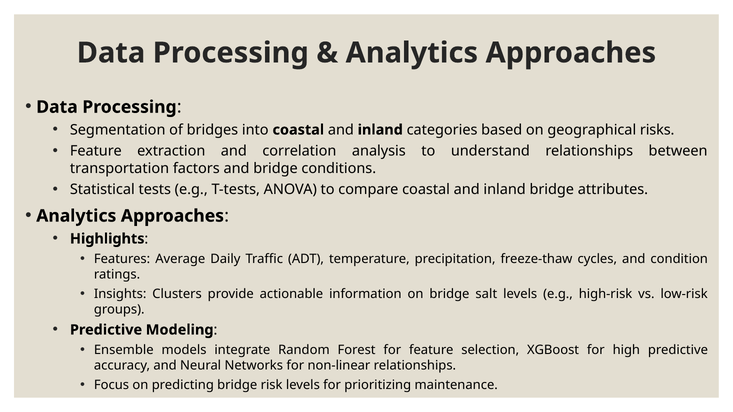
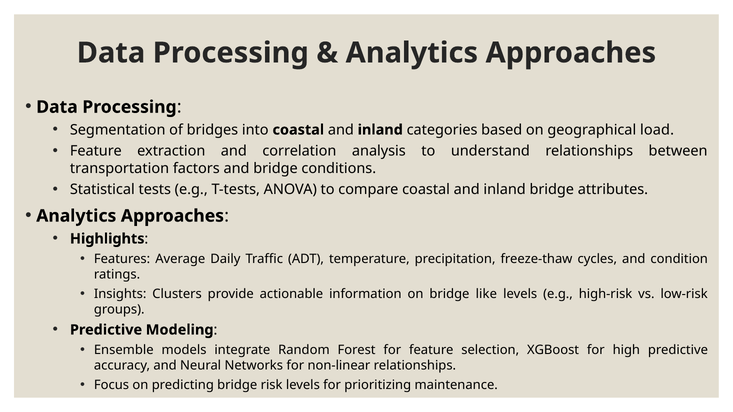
risks: risks -> load
salt: salt -> like
